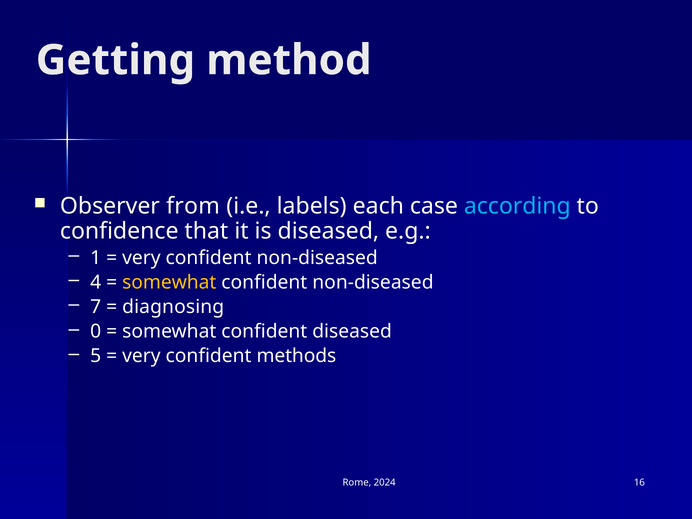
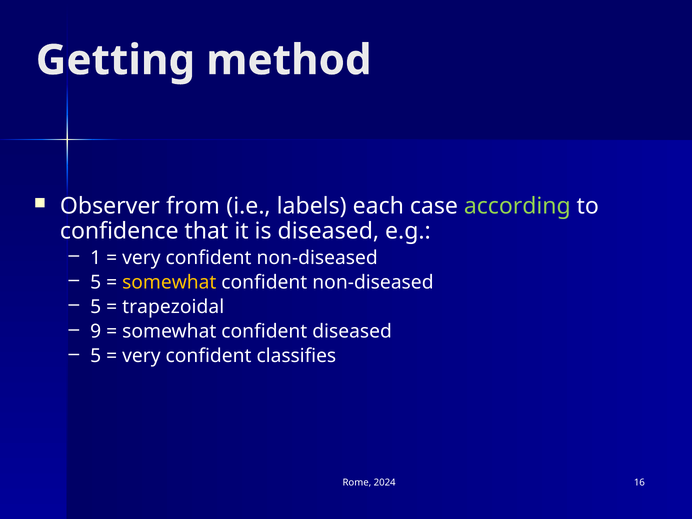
according colour: light blue -> light green
4 at (96, 282): 4 -> 5
7 at (96, 307): 7 -> 5
diagnosing: diagnosing -> trapezoidal
0: 0 -> 9
methods: methods -> classifies
